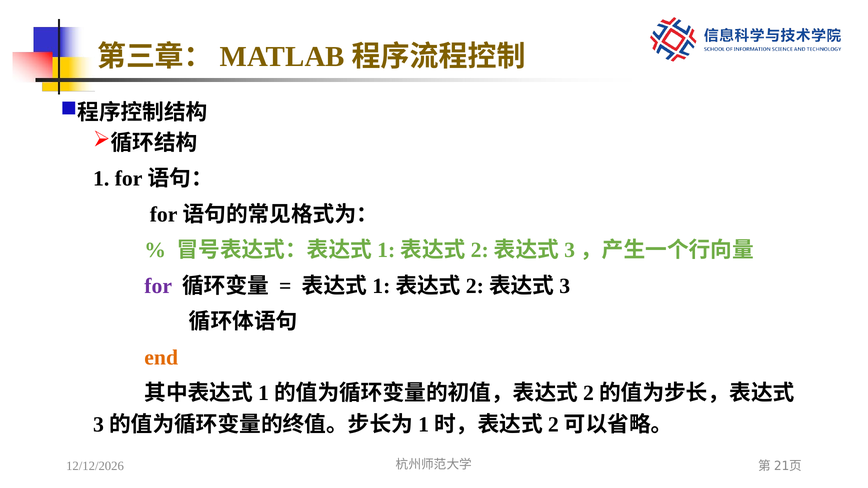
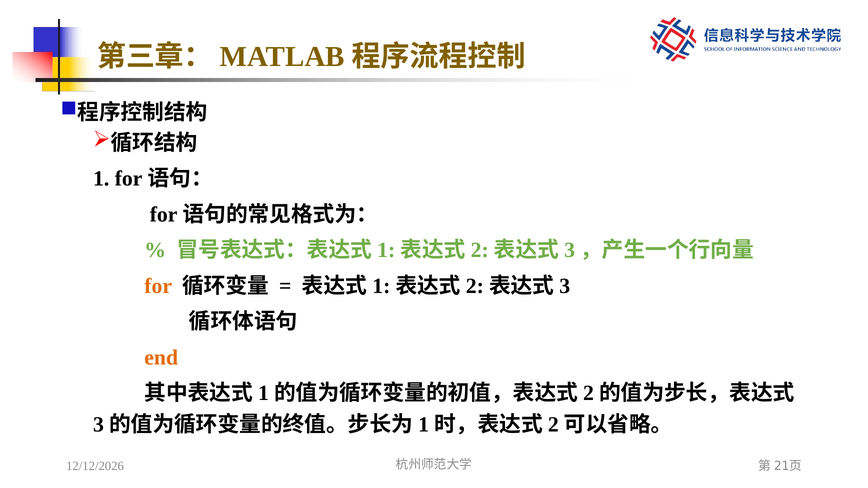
for colour: purple -> orange
